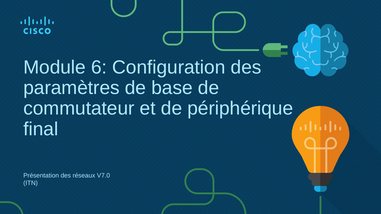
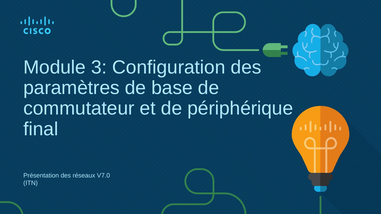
6: 6 -> 3
